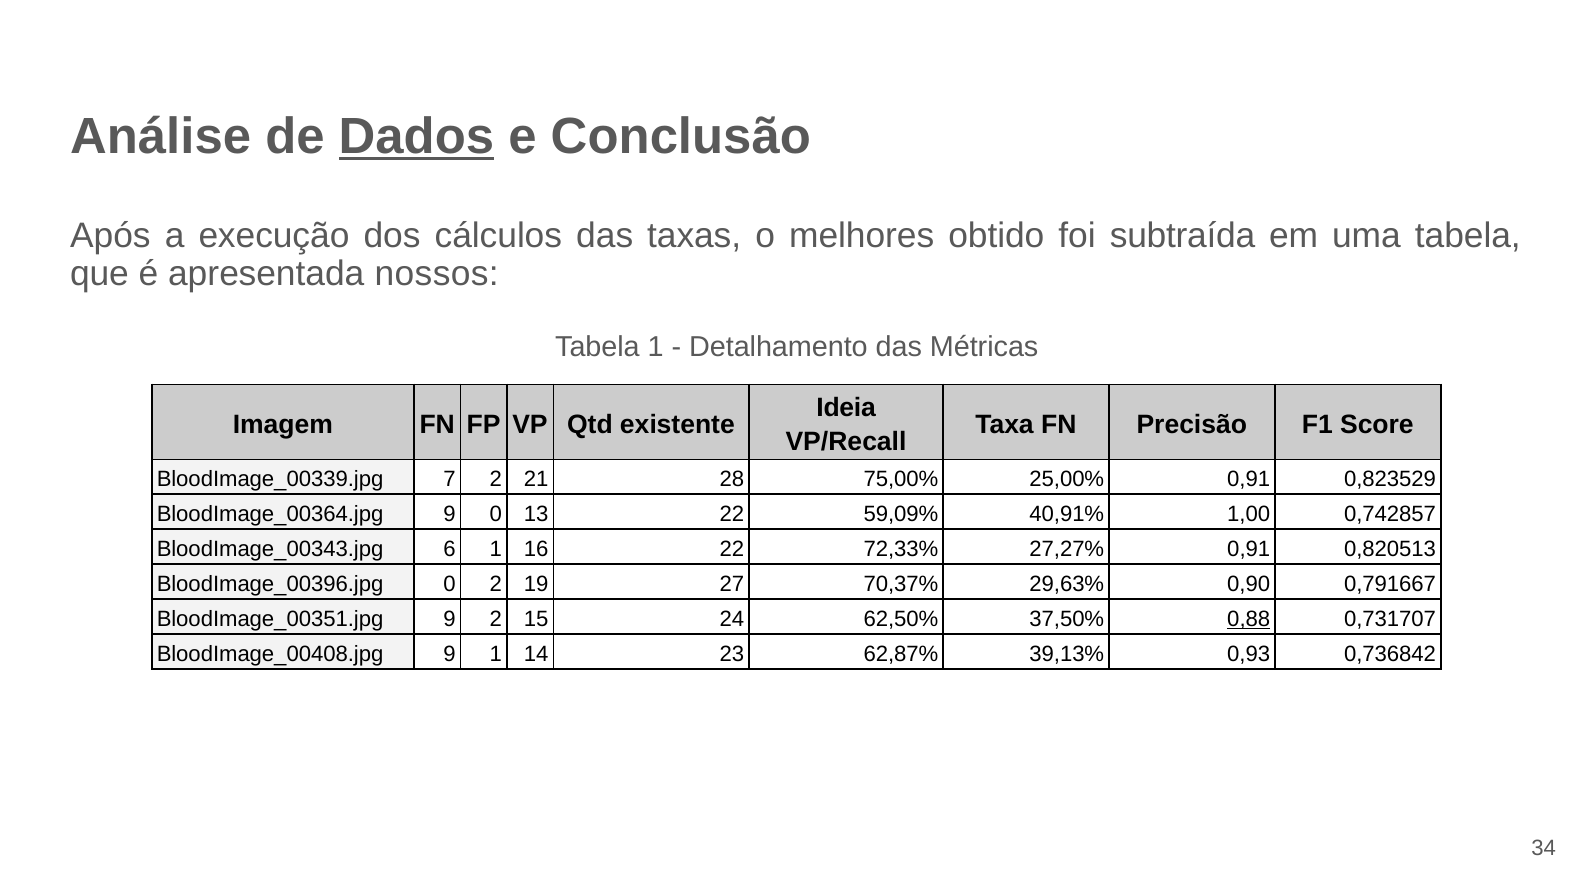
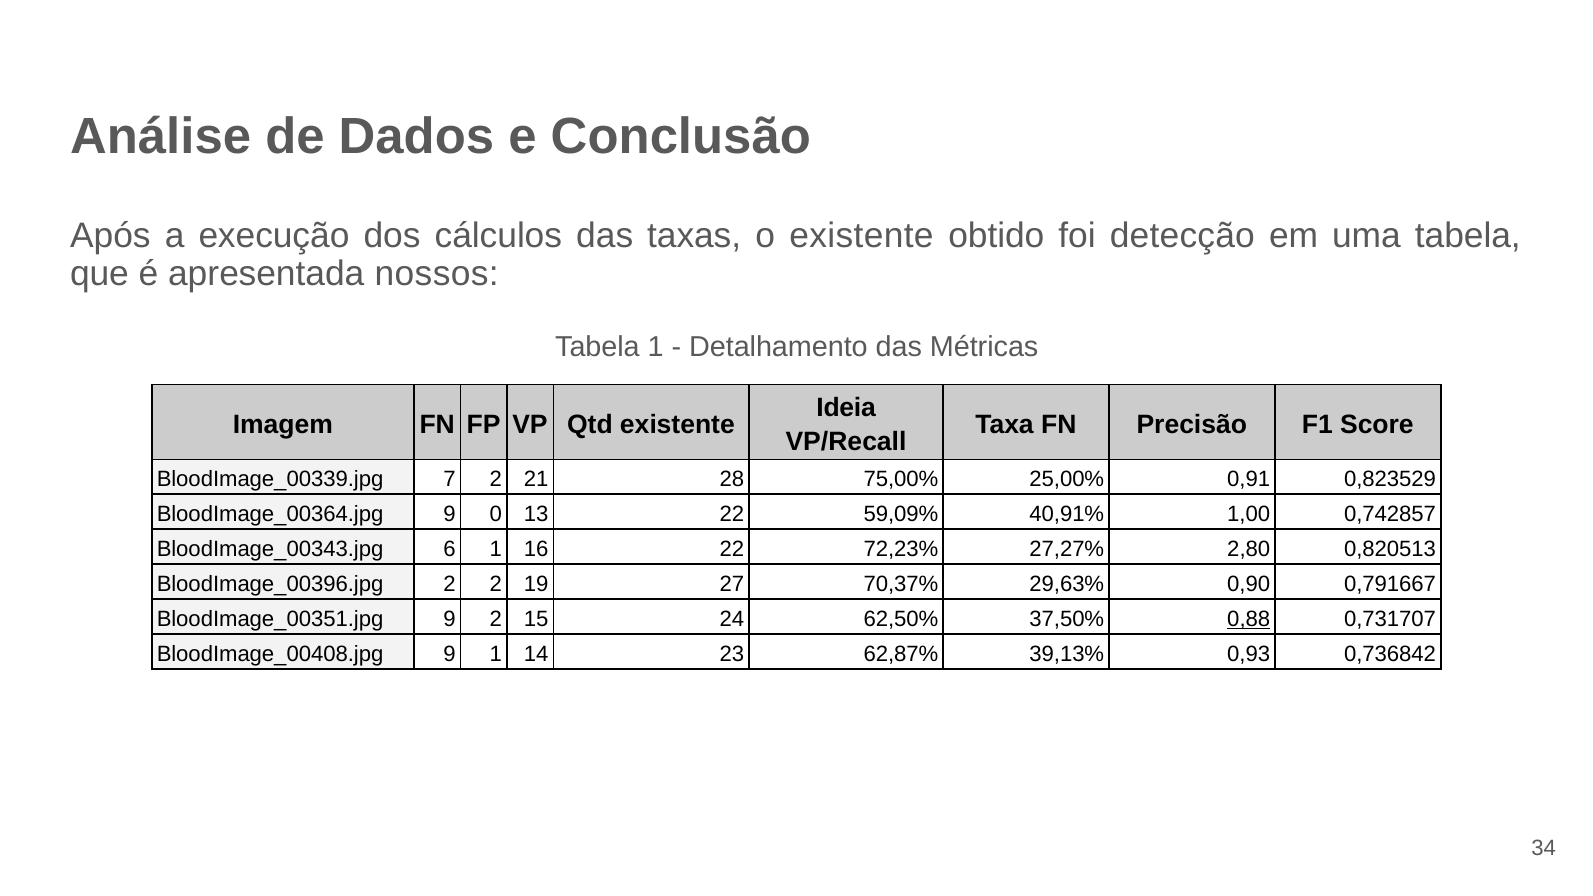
Dados underline: present -> none
o melhores: melhores -> existente
subtraída: subtraída -> detecção
72,33%: 72,33% -> 72,23%
27,27% 0,91: 0,91 -> 2,80
0 at (449, 584): 0 -> 2
